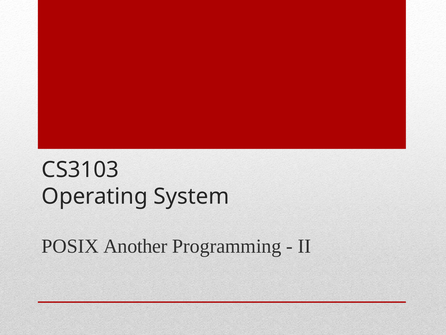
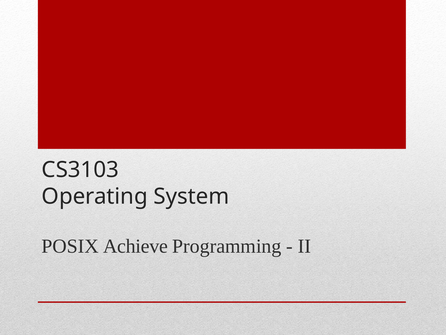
Another: Another -> Achieve
